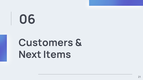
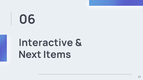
Customers: Customers -> Interactive
